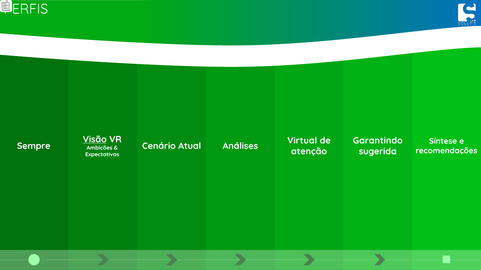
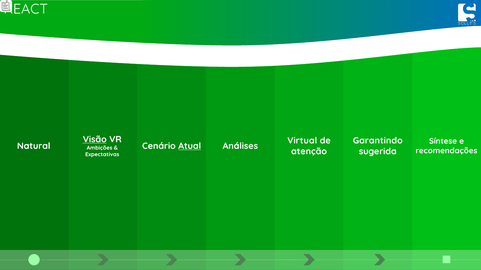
PERFIS: PERFIS -> REACT
Sempre: Sempre -> Natural
Atual underline: none -> present
